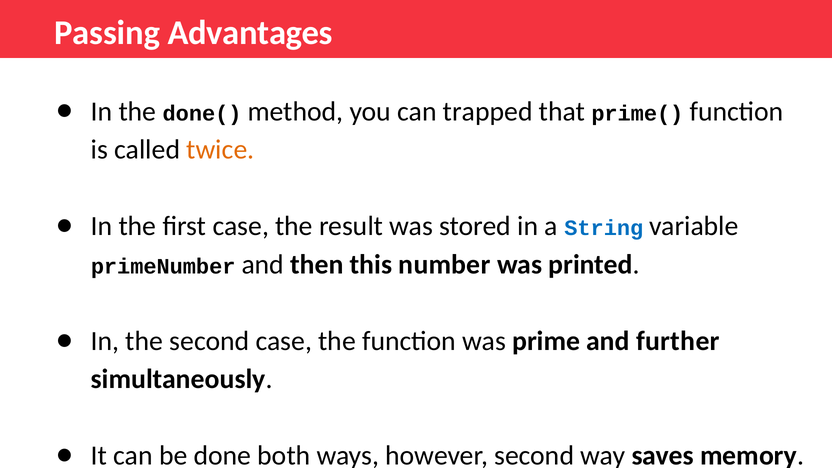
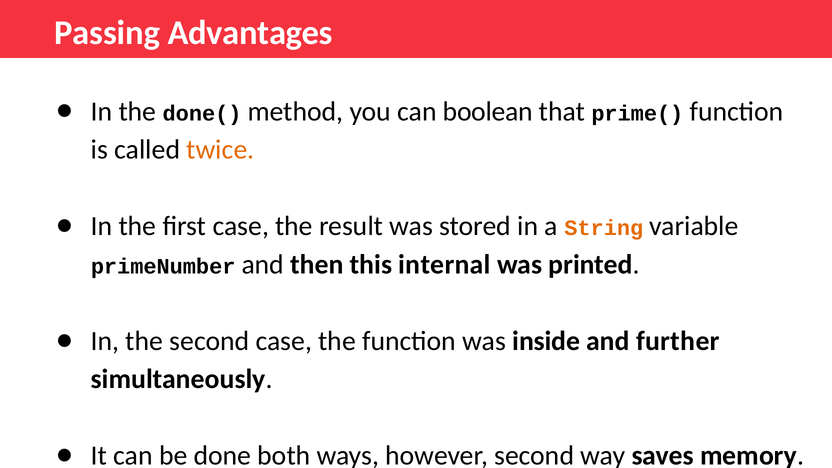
trapped: trapped -> boolean
String colour: blue -> orange
number: number -> internal
prime: prime -> inside
